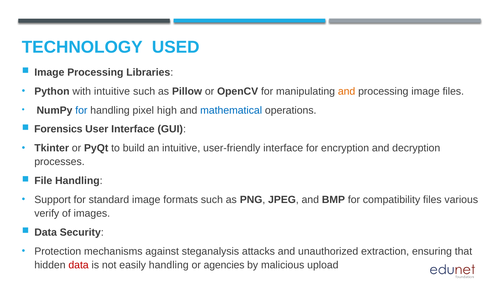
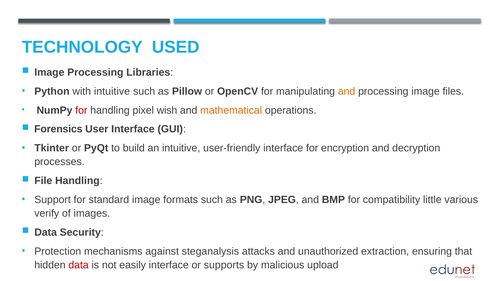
for at (81, 110) colour: blue -> red
high: high -> wish
mathematical colour: blue -> orange
compatibility files: files -> little
easily handling: handling -> interface
agencies: agencies -> supports
